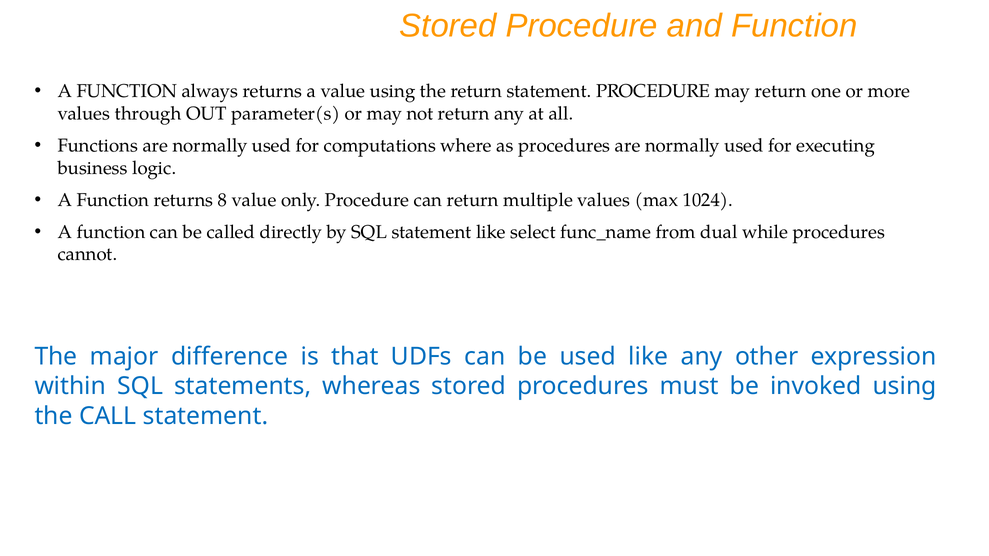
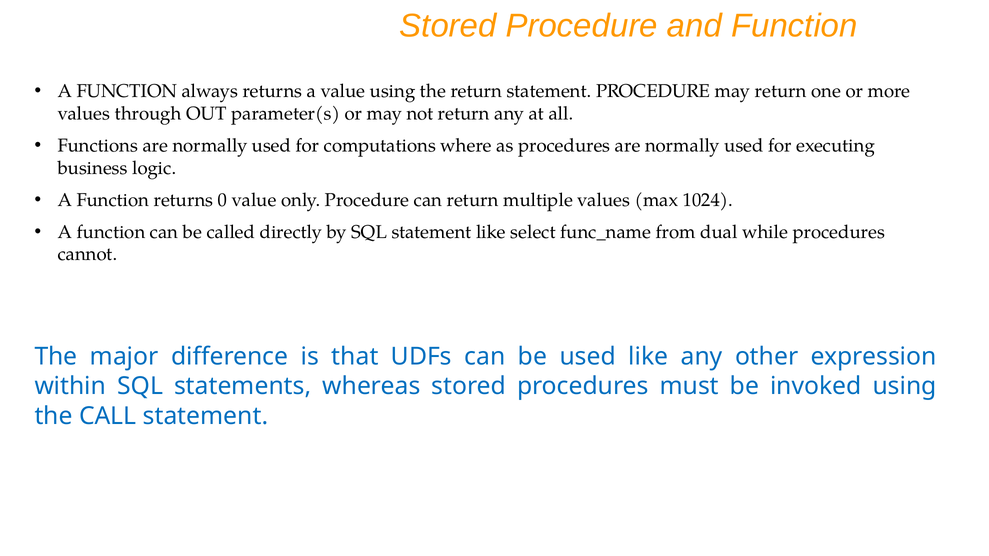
8: 8 -> 0
